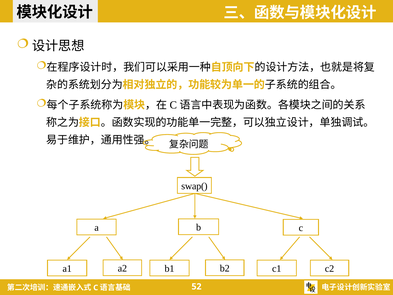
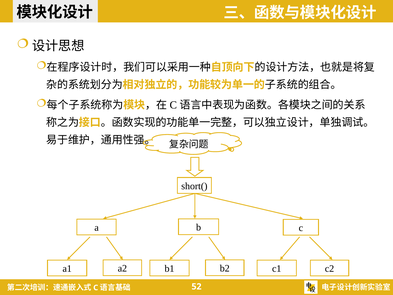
swap(: swap( -> short(
